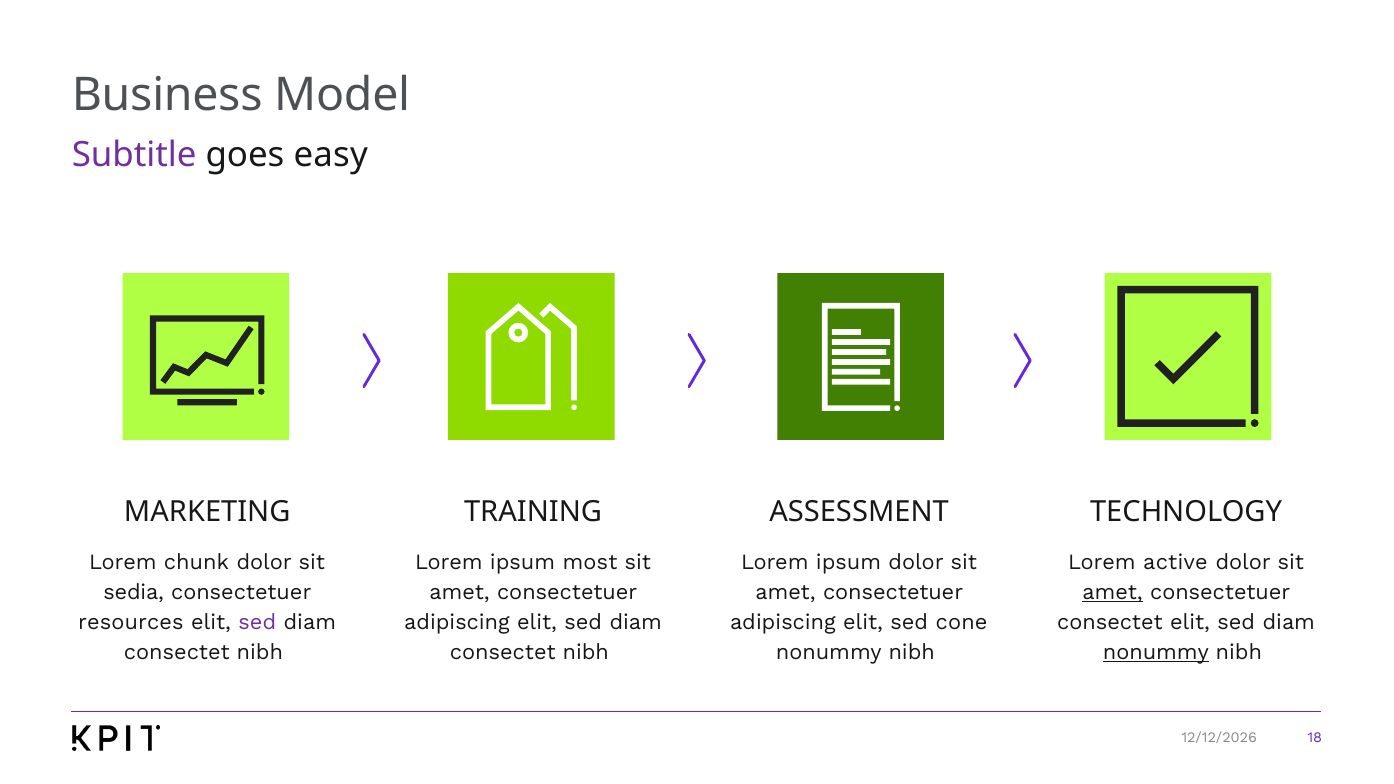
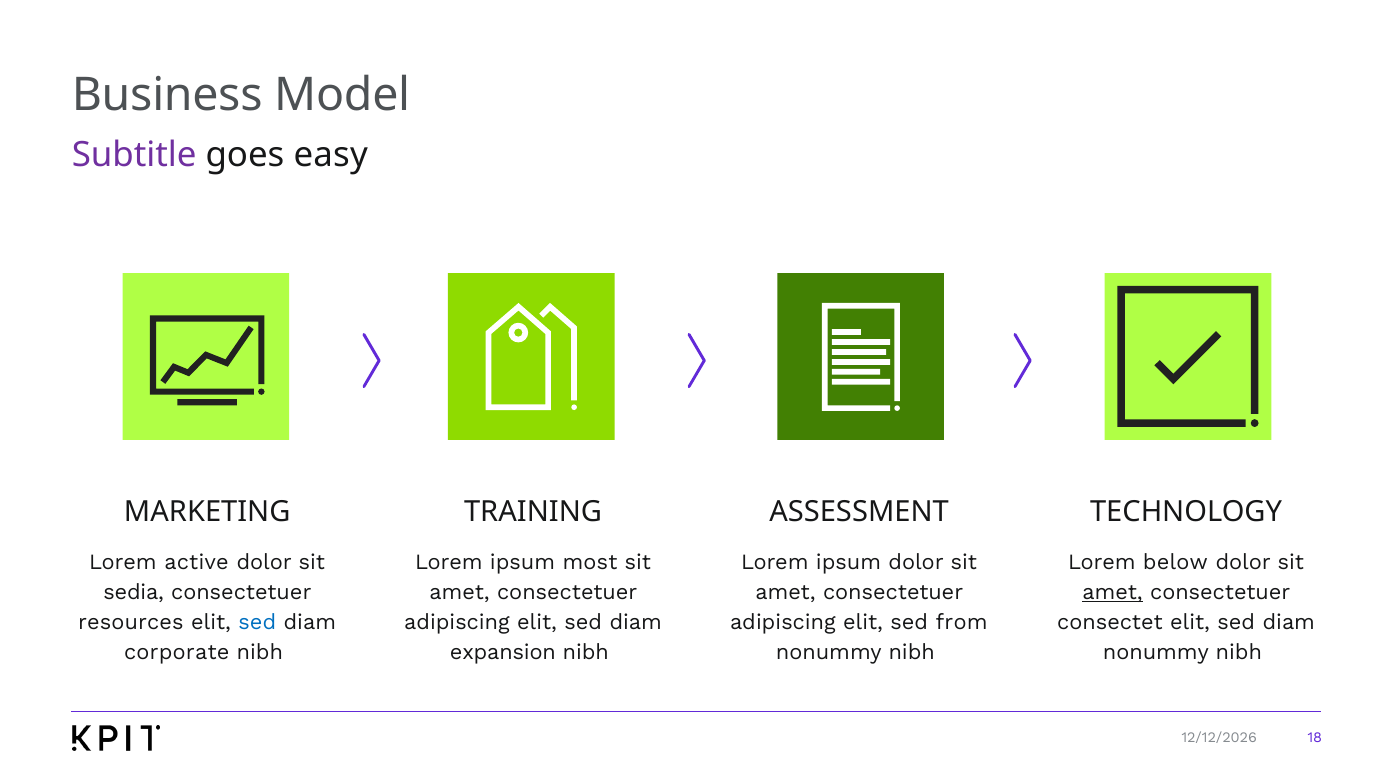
chunk: chunk -> active
active: active -> below
sed at (257, 622) colour: purple -> blue
cone: cone -> from
consectet at (177, 652): consectet -> corporate
consectet at (503, 652): consectet -> expansion
nonummy at (1156, 652) underline: present -> none
